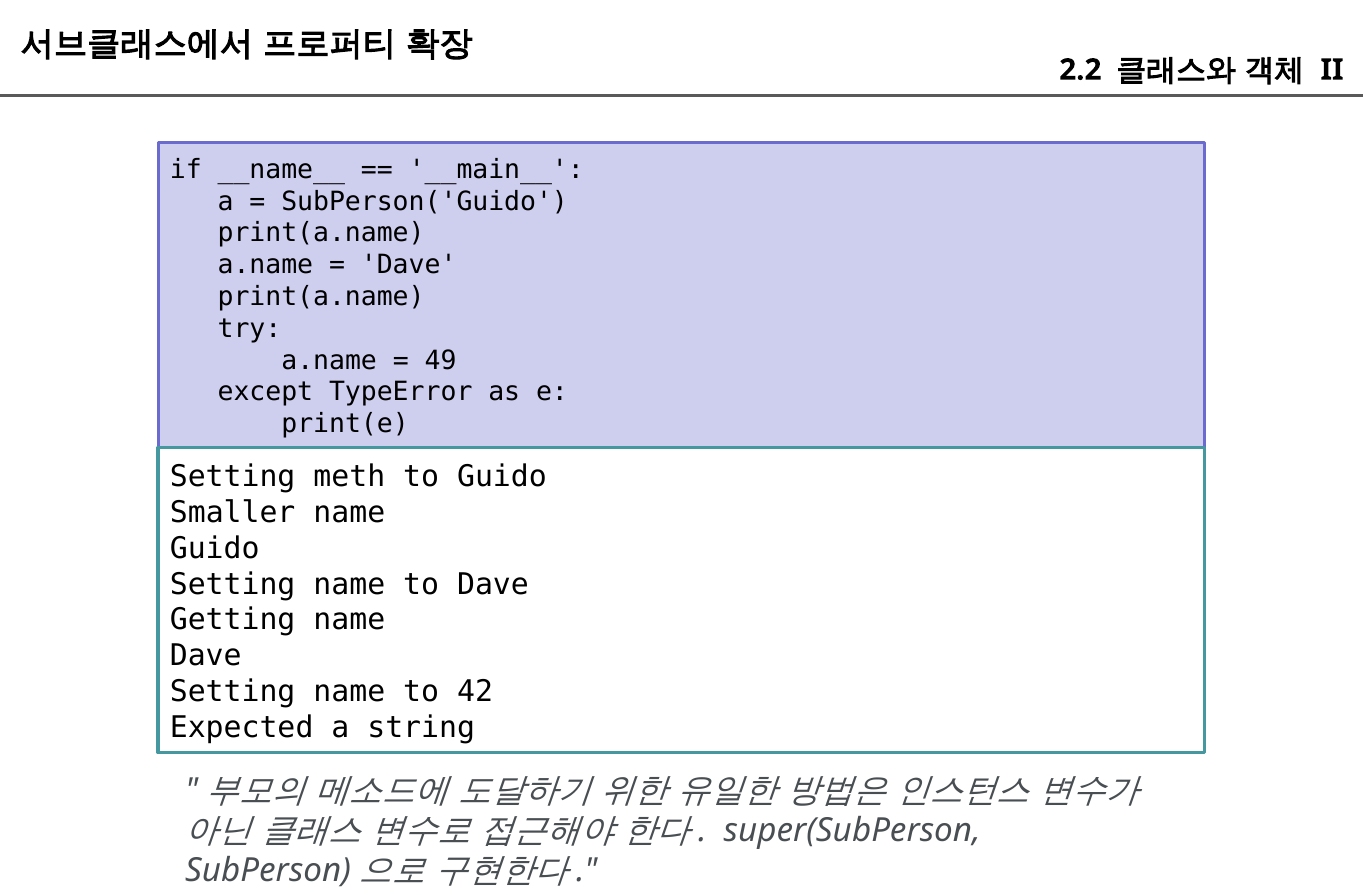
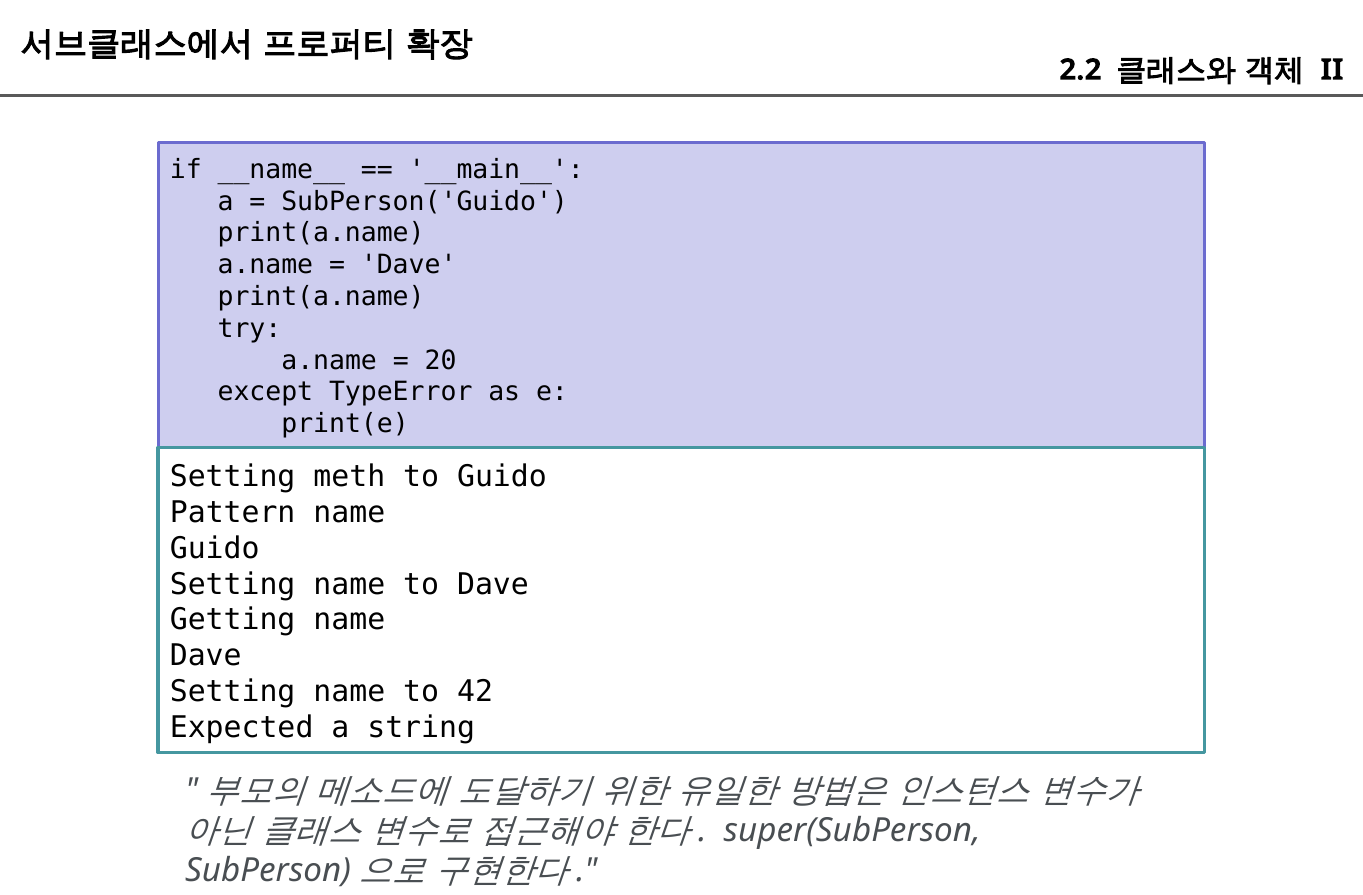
49: 49 -> 20
Smaller: Smaller -> Pattern
